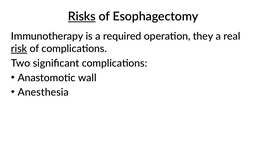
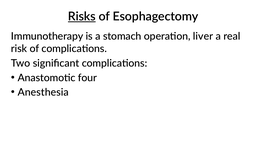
required: required -> stomach
they: they -> liver
risk underline: present -> none
wall: wall -> four
